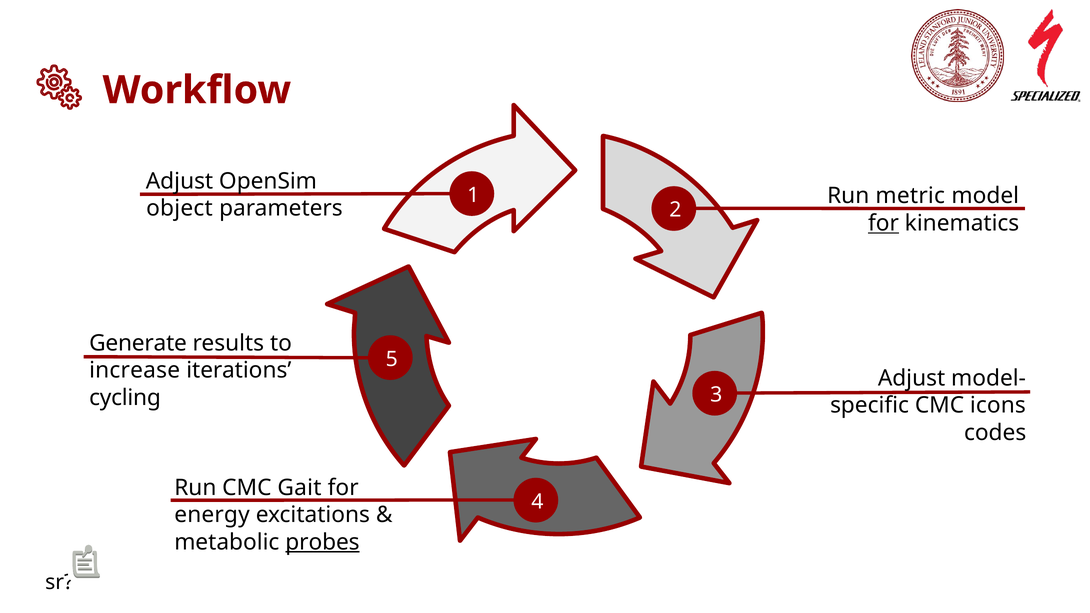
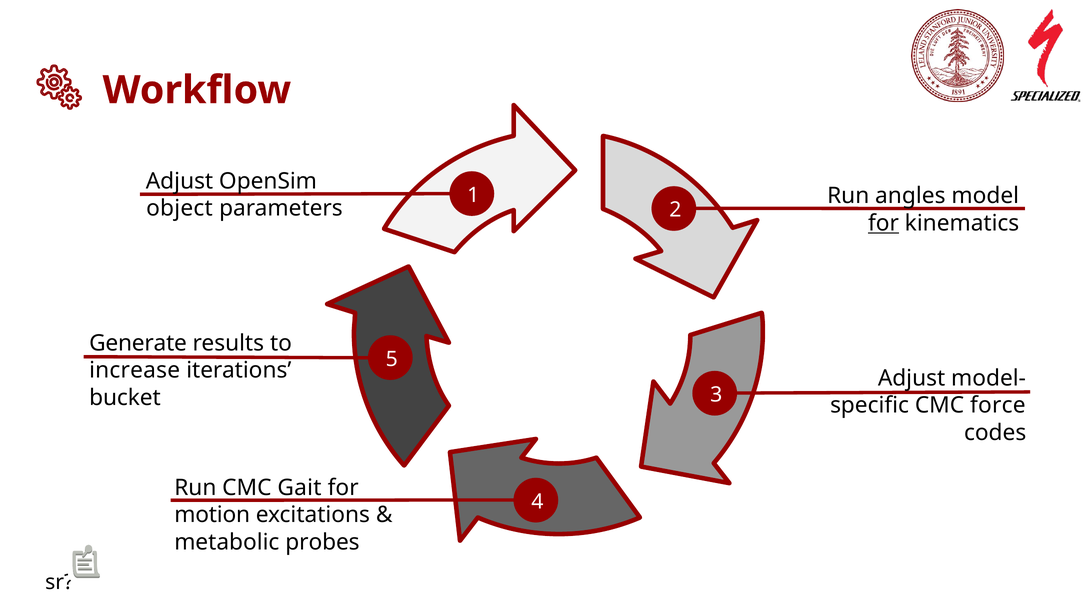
metric: metric -> angles
cycling: cycling -> bucket
icons: icons -> force
energy: energy -> motion
probes underline: present -> none
